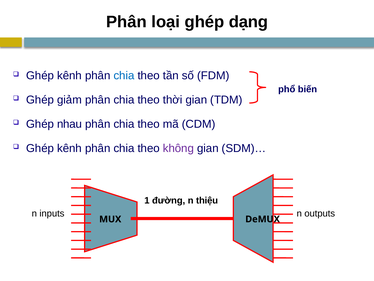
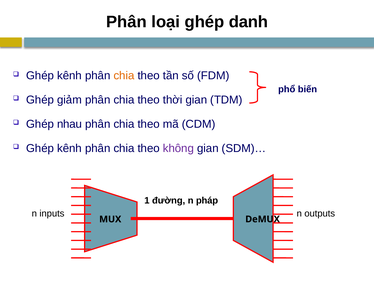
dạng: dạng -> danh
chia at (124, 76) colour: blue -> orange
thiệu: thiệu -> pháp
